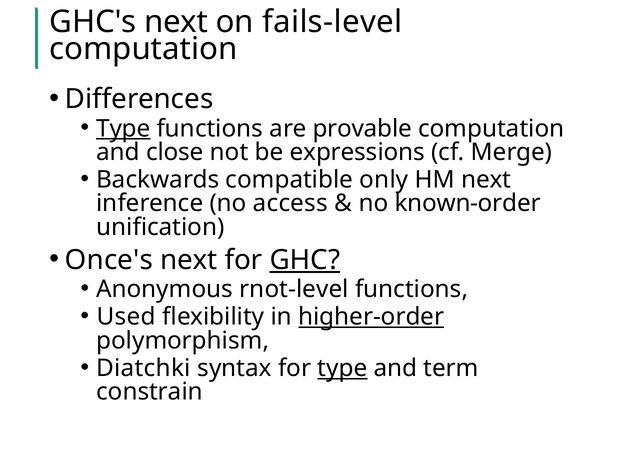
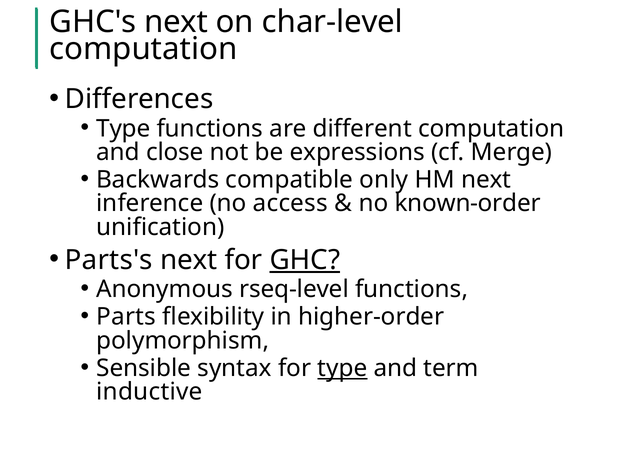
fails-level: fails-level -> char-level
Type at (123, 129) underline: present -> none
provable: provable -> different
Once's: Once's -> Parts's
rnot-level: rnot-level -> rseq-level
Used: Used -> Parts
higher-order underline: present -> none
Diatchki: Diatchki -> Sensible
constrain: constrain -> inductive
